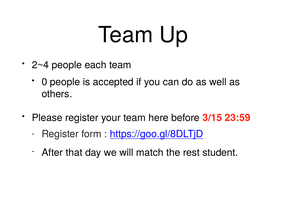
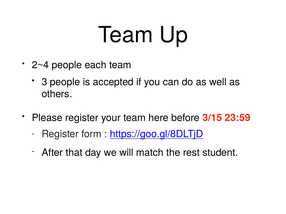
0: 0 -> 3
